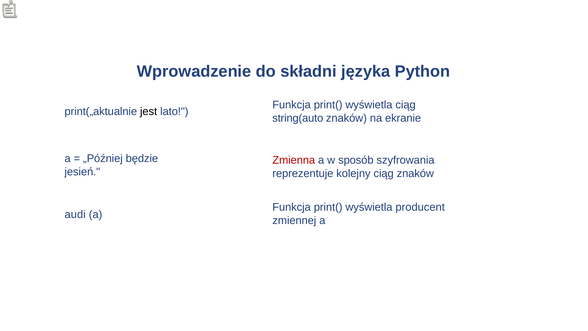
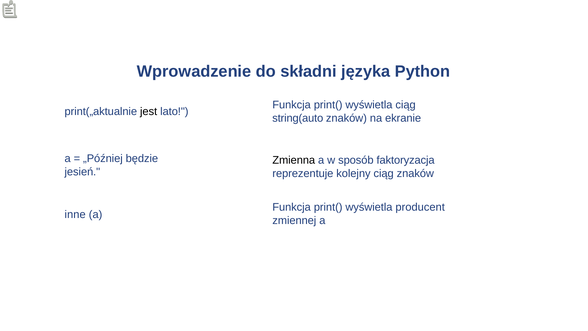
Zmienna colour: red -> black
szyfrowania: szyfrowania -> faktoryzacja
audi: audi -> inne
